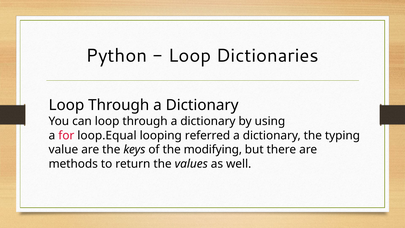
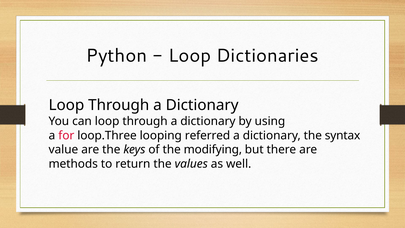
loop.Equal: loop.Equal -> loop.Three
typing: typing -> syntax
